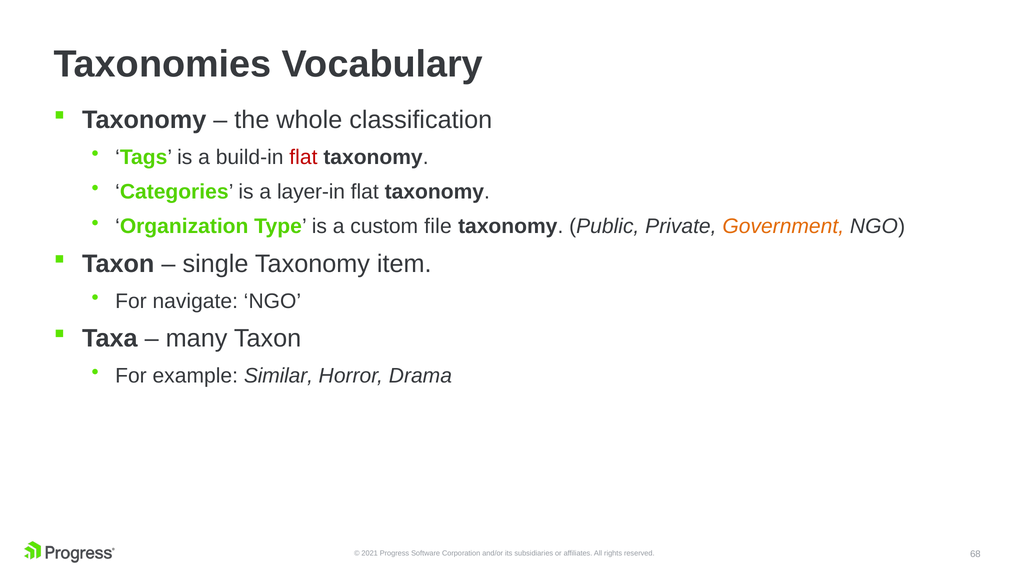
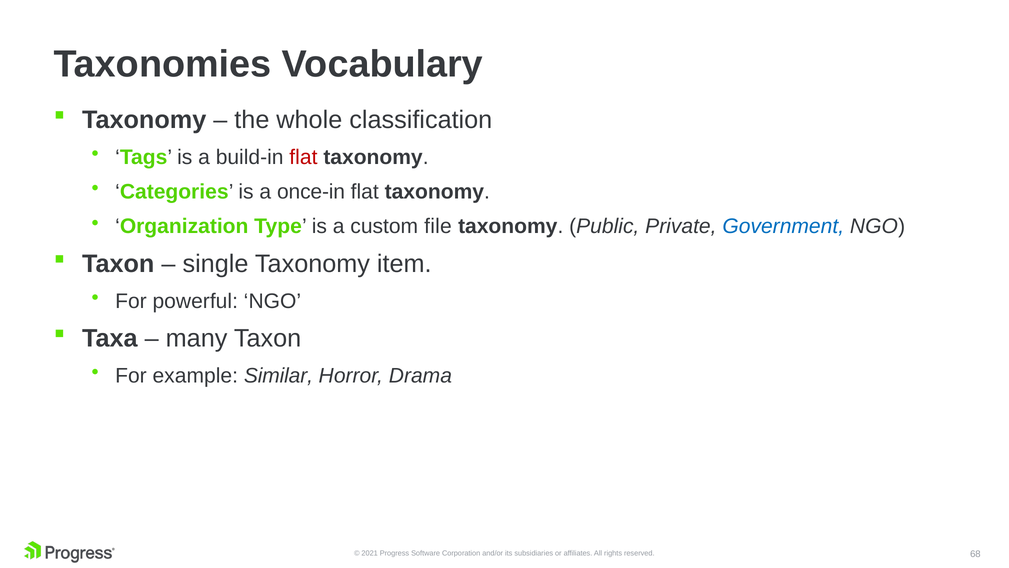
layer-in: layer-in -> once-in
Government colour: orange -> blue
navigate: navigate -> powerful
